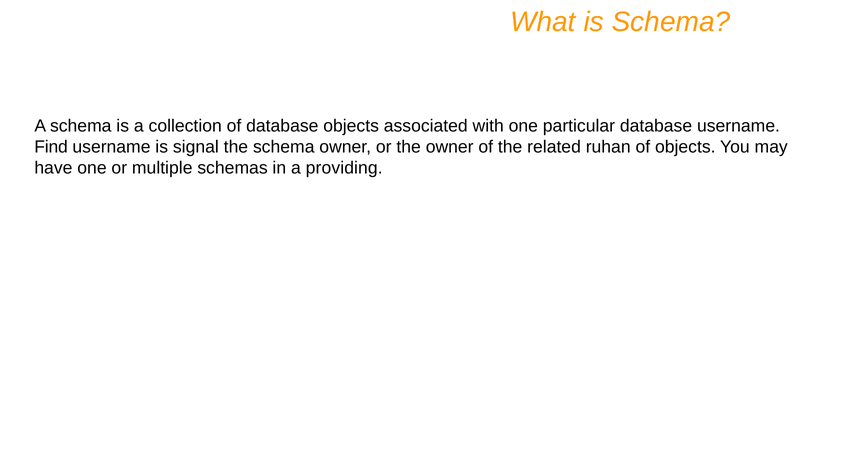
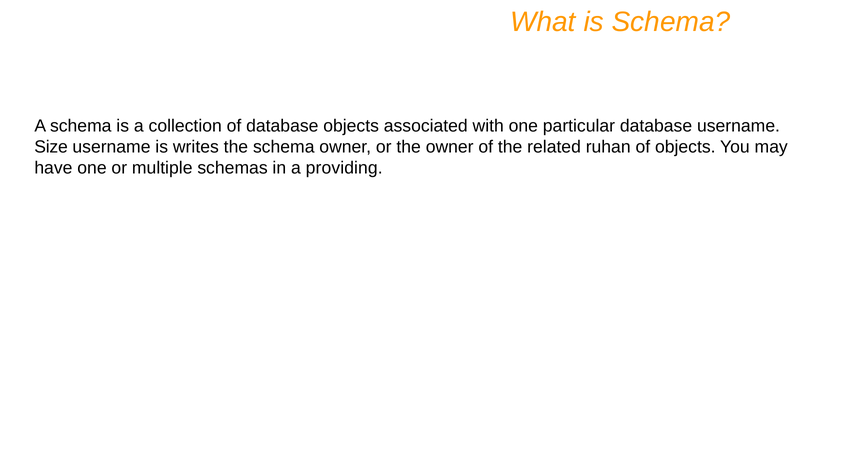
Find: Find -> Size
signal: signal -> writes
